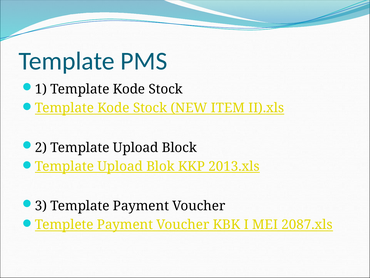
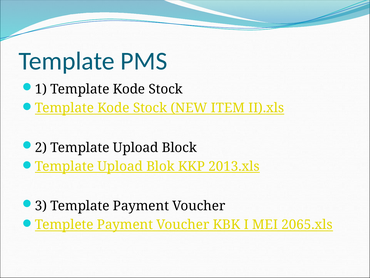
2087.xls: 2087.xls -> 2065.xls
